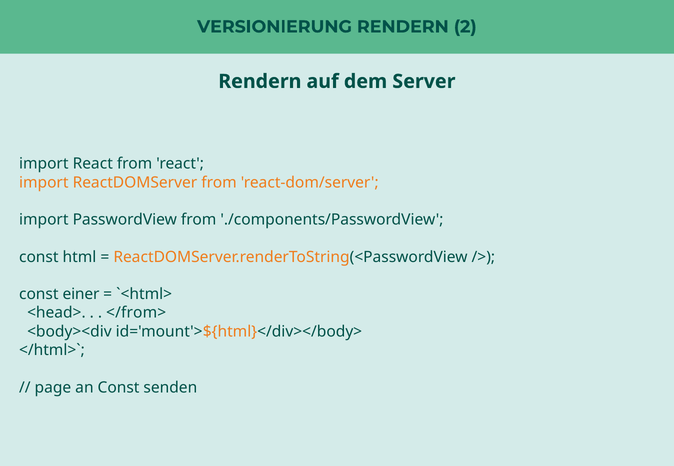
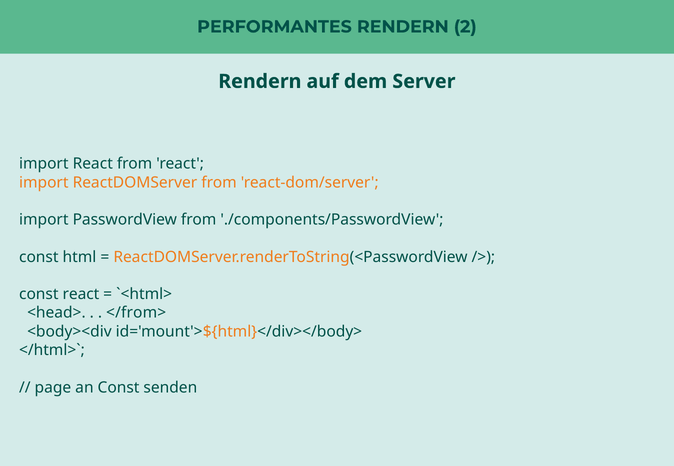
VERSIONIERUNG: VERSIONIERUNG -> PERFORMANTES
const einer: einer -> react
